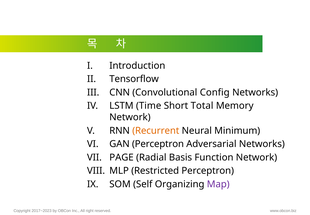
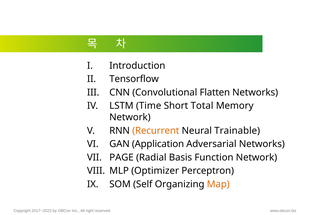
Config: Config -> Flatten
Minimum: Minimum -> Trainable
GAN Perceptron: Perceptron -> Application
Restricted: Restricted -> Optimizer
Map colour: purple -> orange
